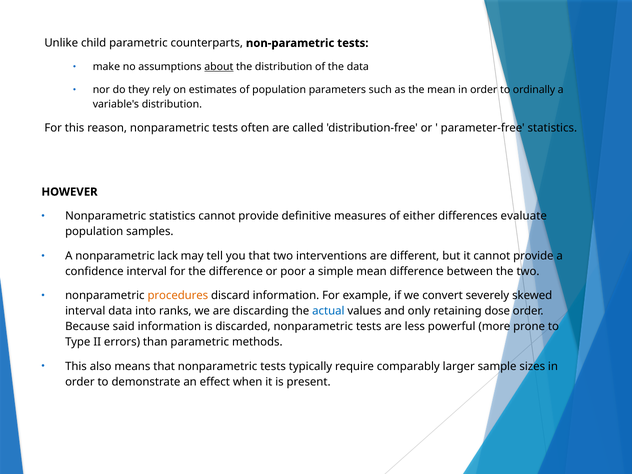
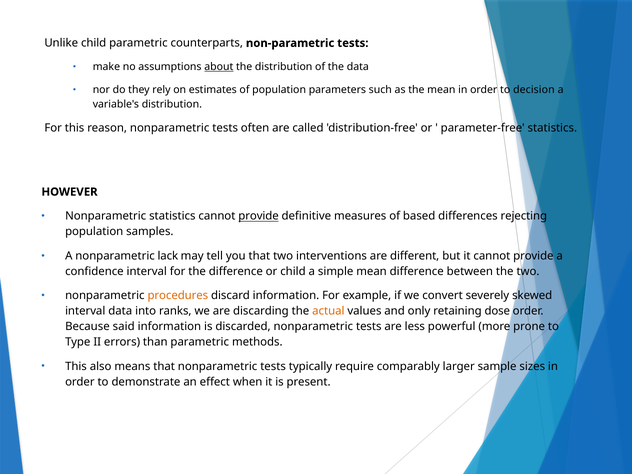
ordinally: ordinally -> decision
provide at (259, 216) underline: none -> present
either: either -> based
evaluate: evaluate -> rejecting
or poor: poor -> child
actual colour: blue -> orange
